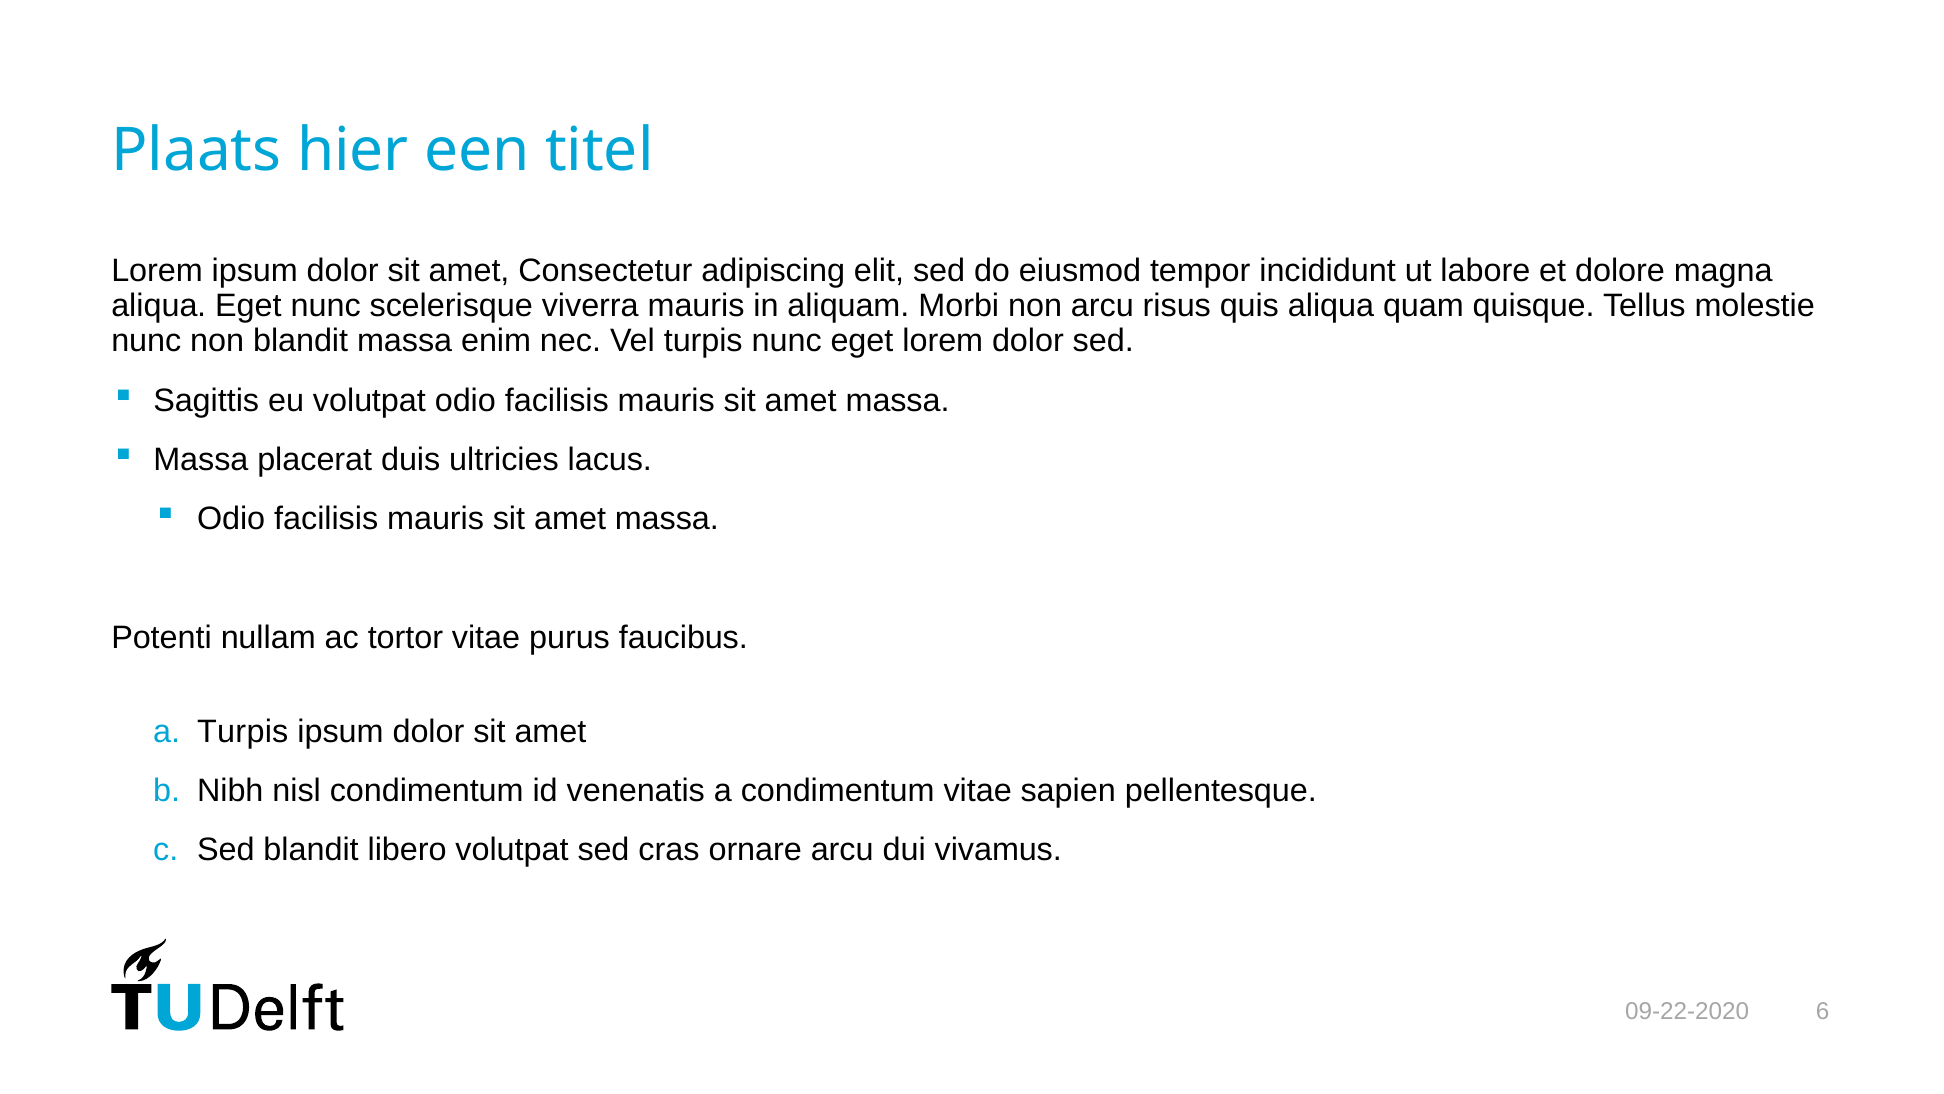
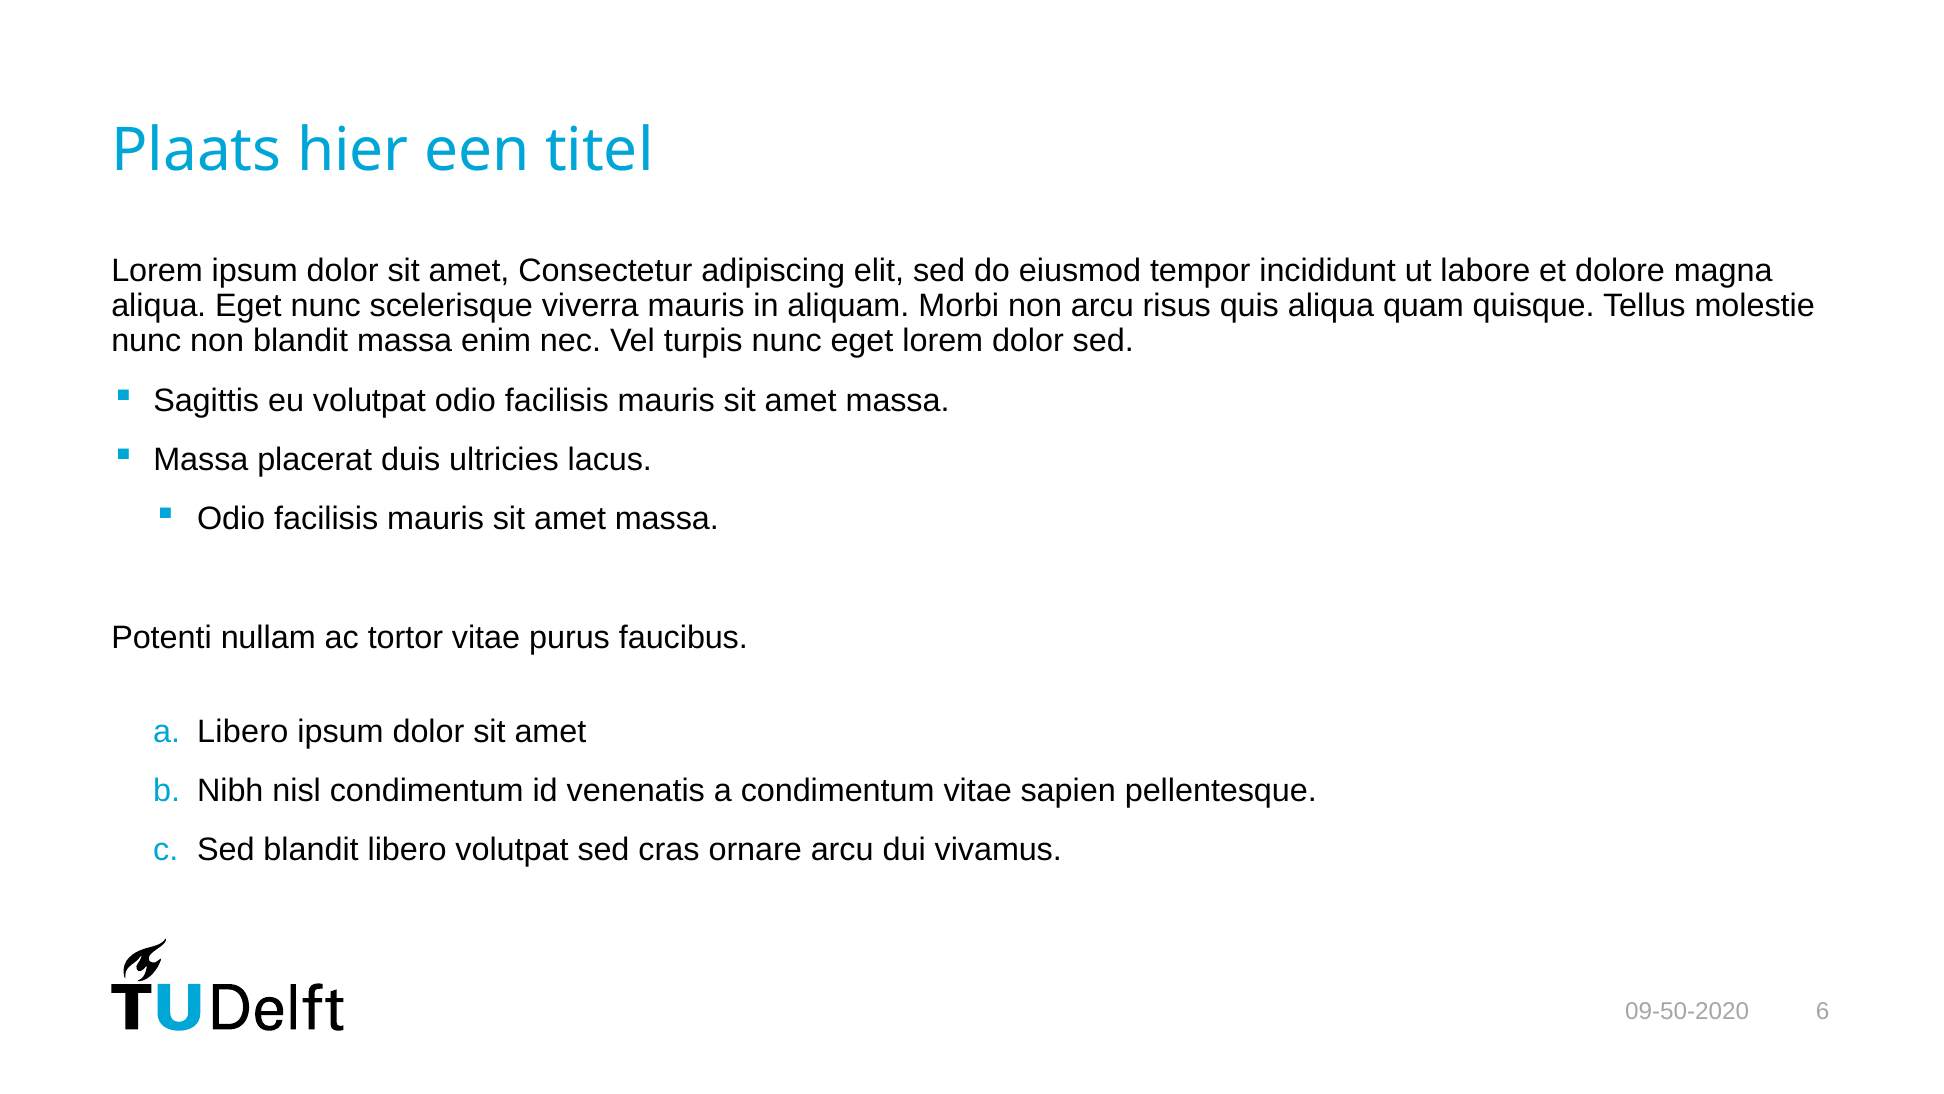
a Turpis: Turpis -> Libero
09-22-2020: 09-22-2020 -> 09-50-2020
